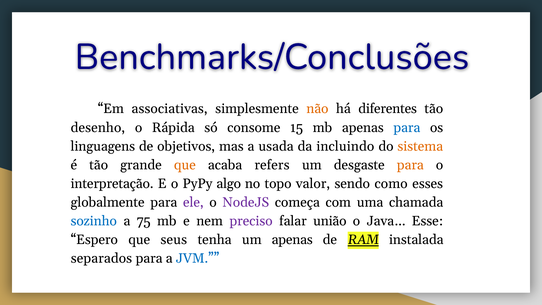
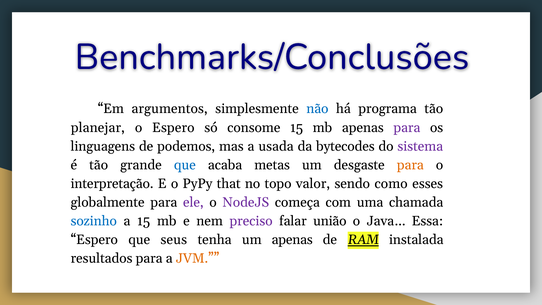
associativas: associativas -> argumentos
não colour: orange -> blue
diferentes: diferentes -> programa
desenho: desenho -> planejar
o Rápida: Rápida -> Espero
para at (407, 127) colour: blue -> purple
objetivos: objetivos -> podemos
incluindo: incluindo -> bytecodes
sistema colour: orange -> purple
que at (185, 165) colour: orange -> blue
refers: refers -> metas
algo: algo -> that
a 75: 75 -> 15
Esse: Esse -> Essa
separados: separados -> resultados
JVM colour: blue -> orange
